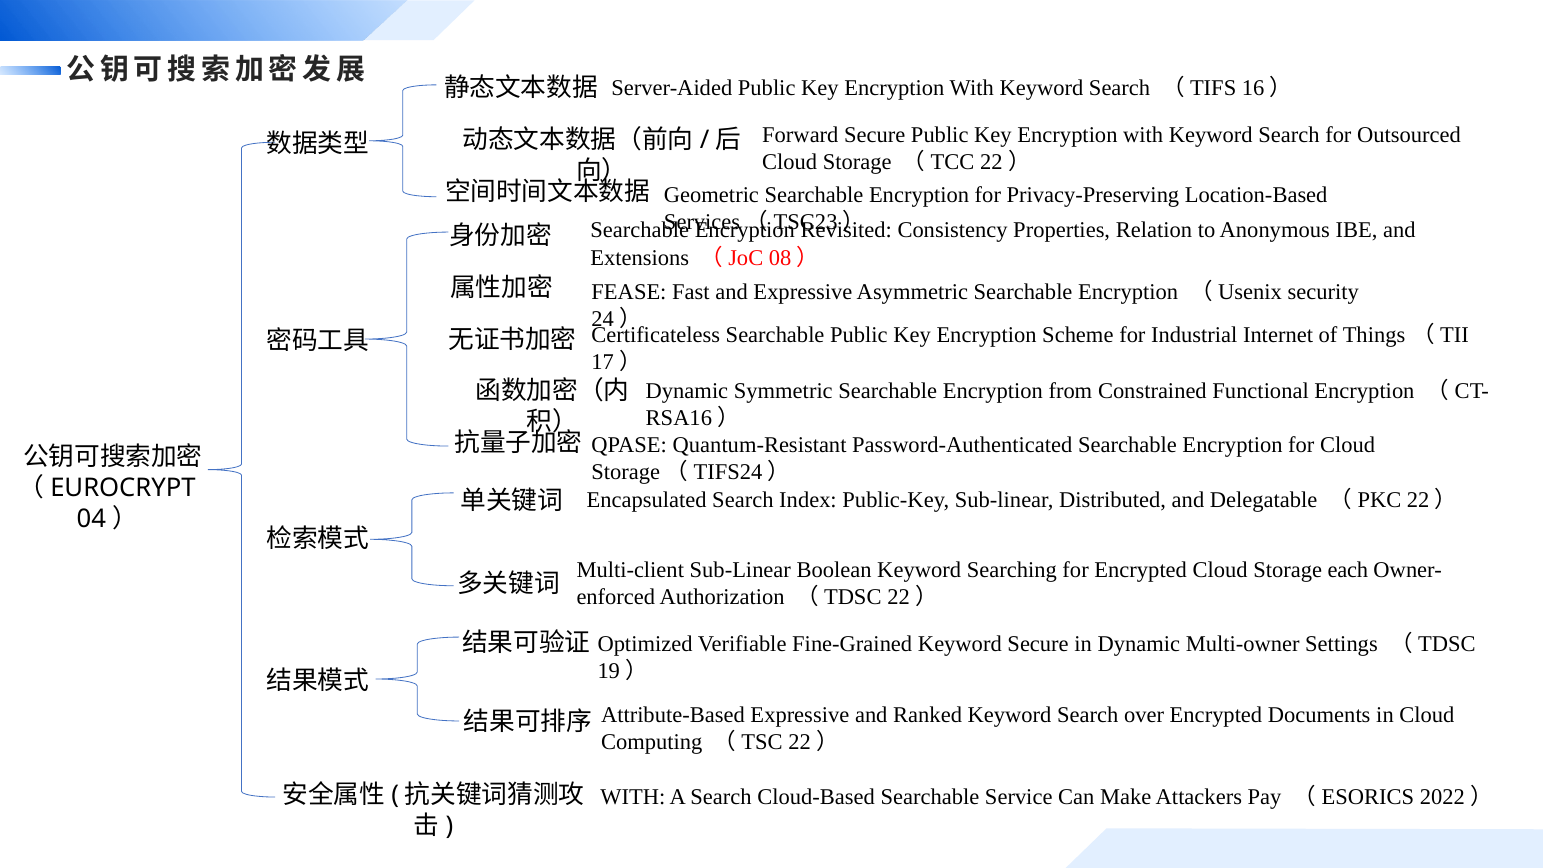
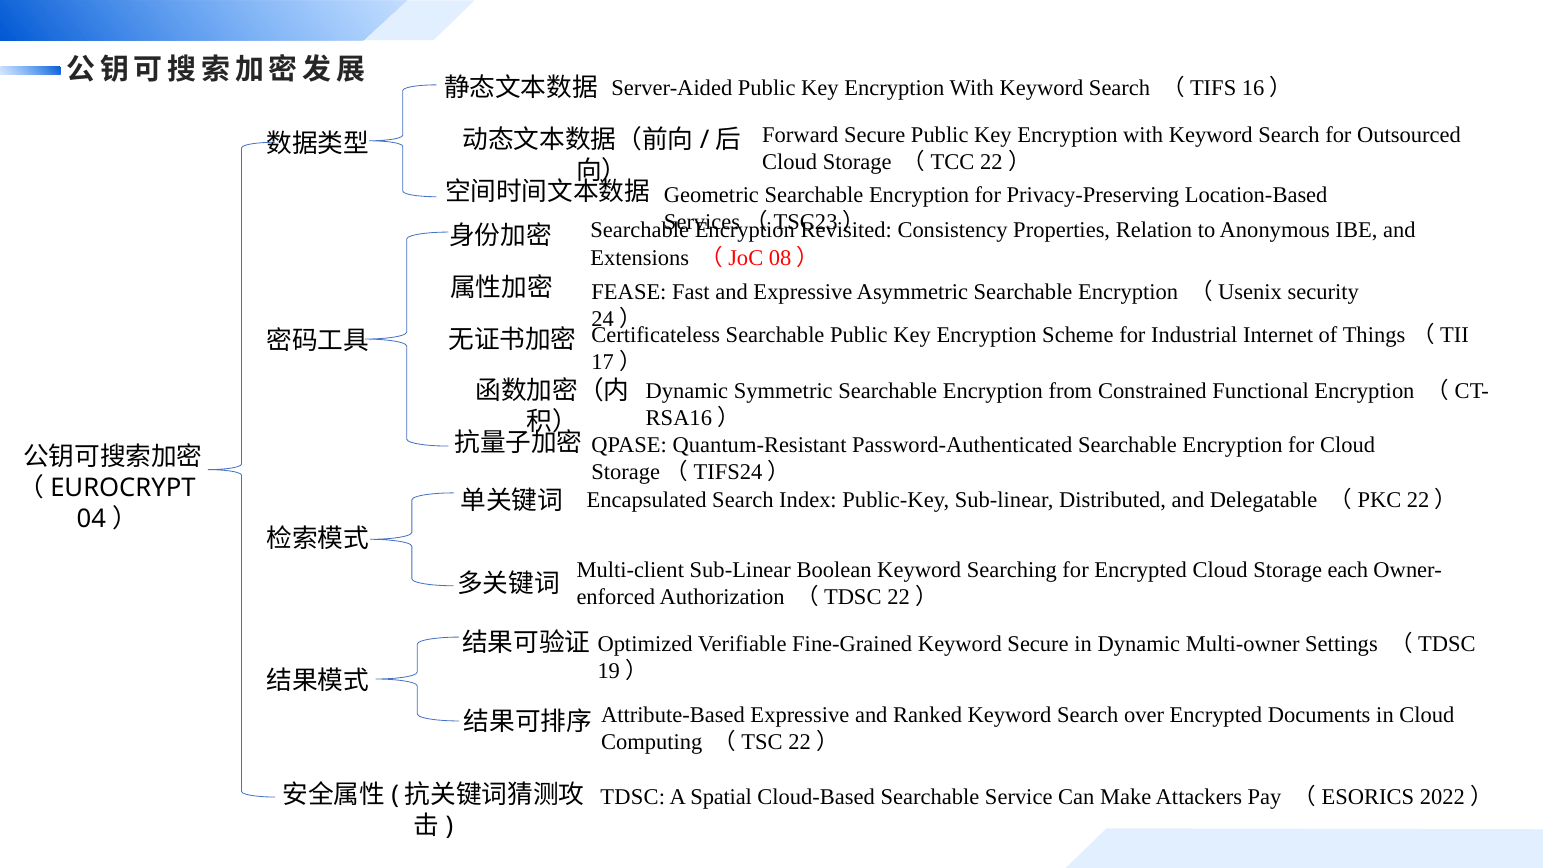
WITH at (633, 797): WITH -> TDSC
A Search: Search -> Spatial
